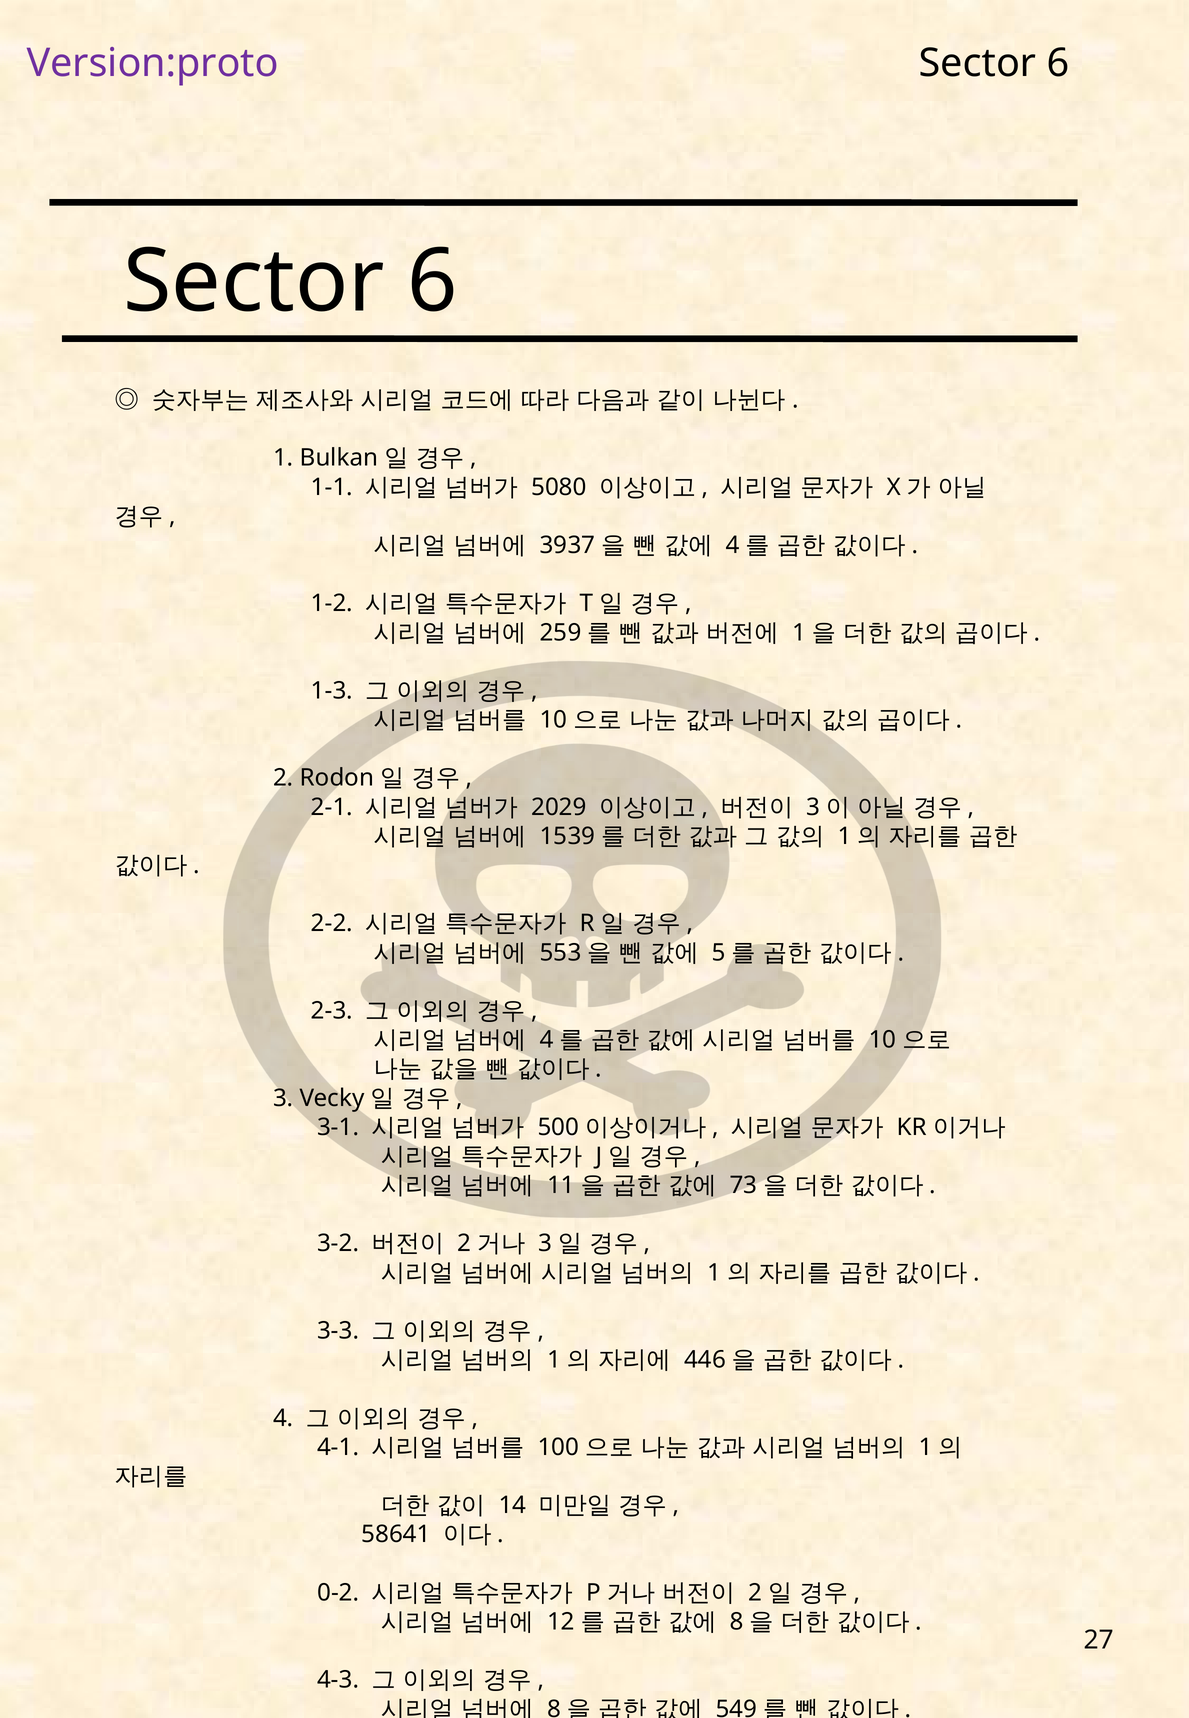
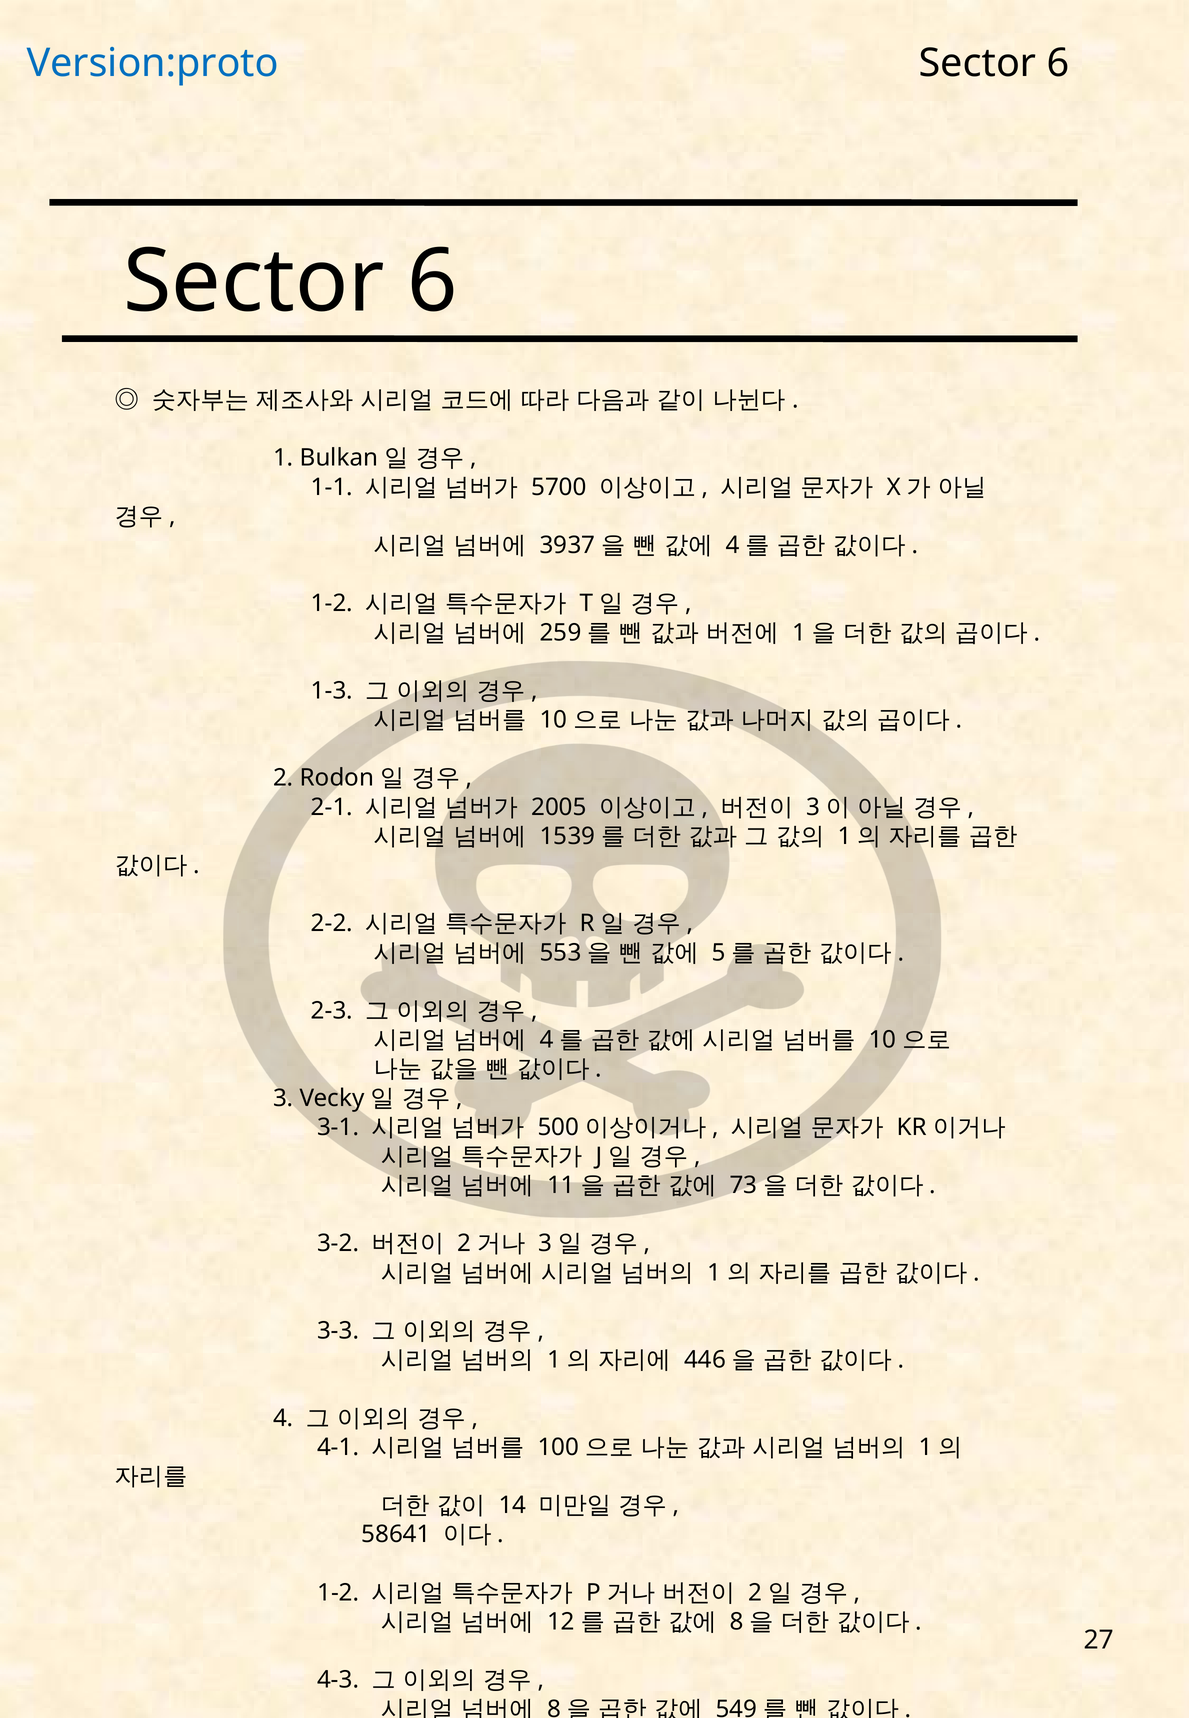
Version:proto colour: purple -> blue
5080: 5080 -> 5700
2029: 2029 -> 2005
0-2 at (338, 1592): 0-2 -> 1-2
